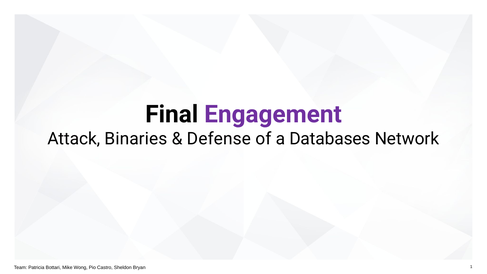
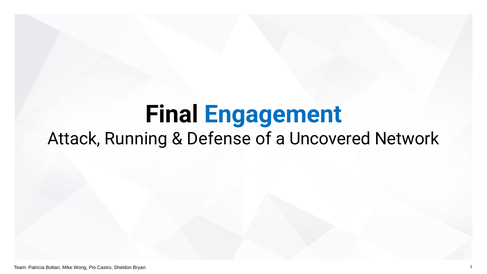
Engagement colour: purple -> blue
Binaries: Binaries -> Running
Databases: Databases -> Uncovered
